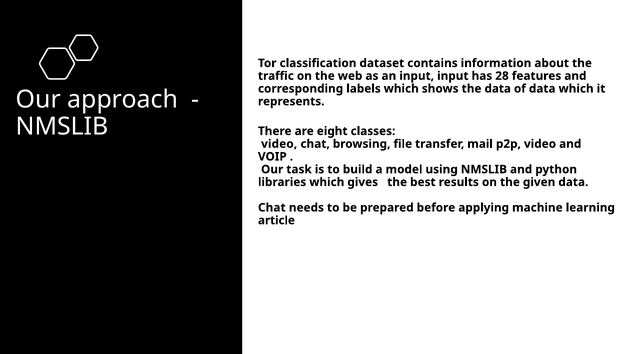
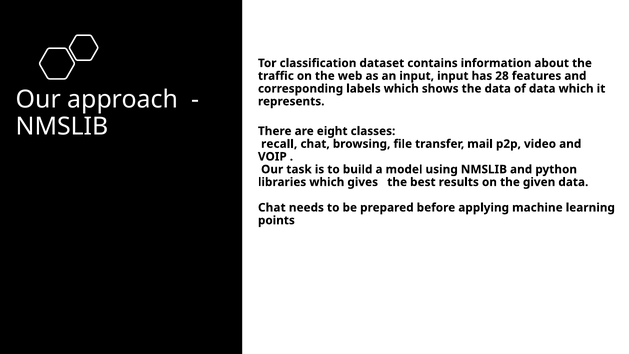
video at (279, 144): video -> recall
article: article -> points
